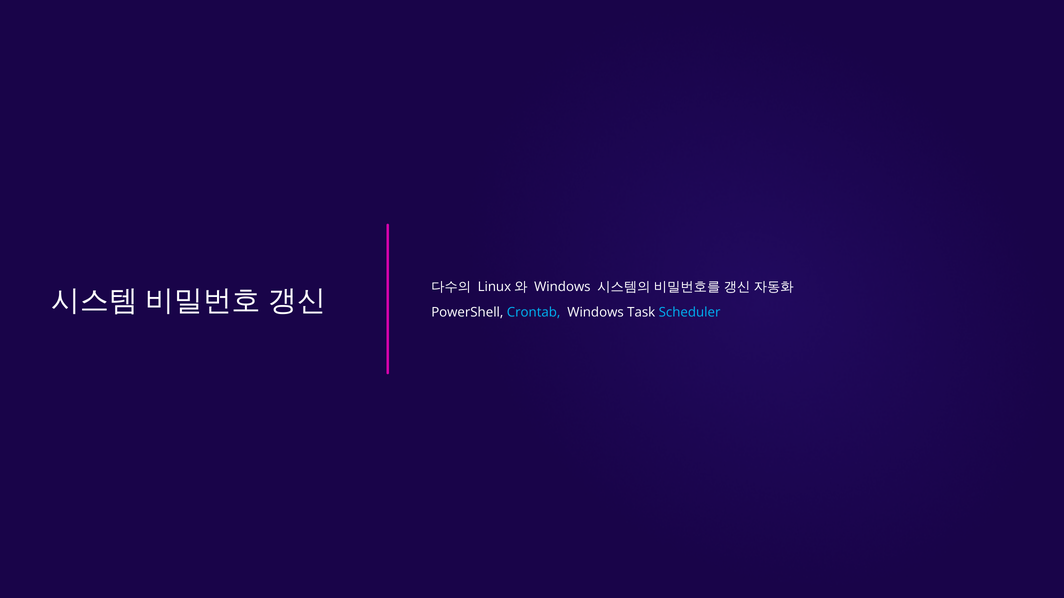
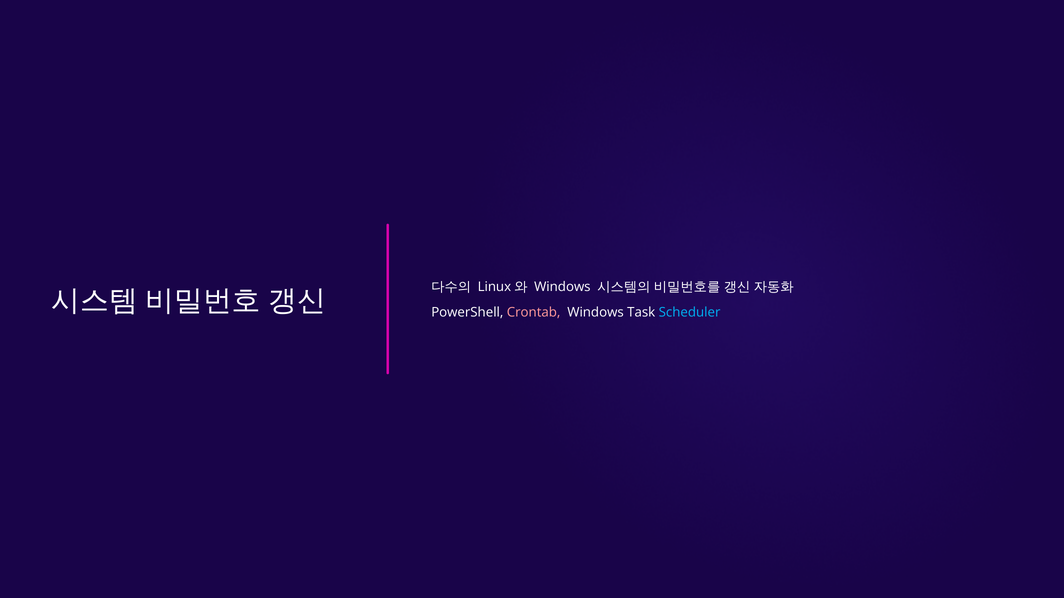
Crontab colour: light blue -> pink
